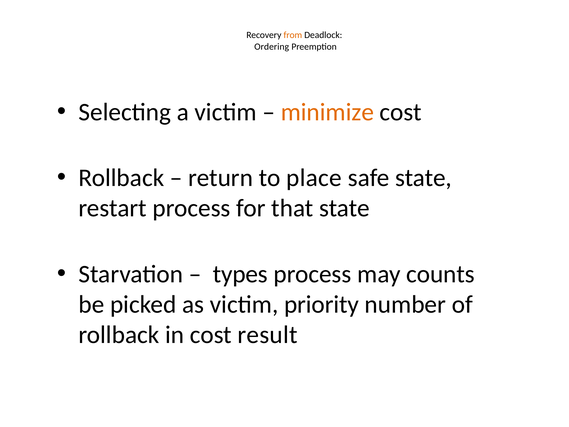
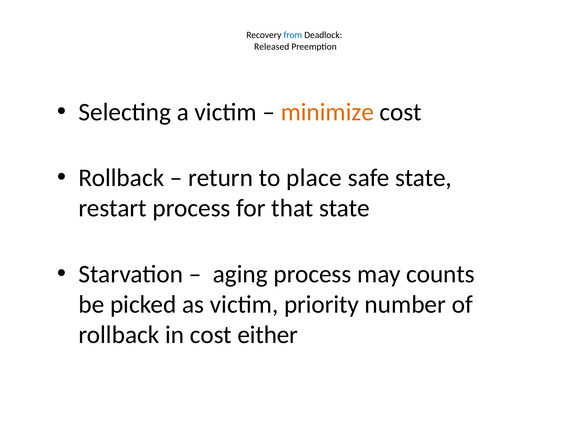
from colour: orange -> blue
Ordering: Ordering -> Released
types: types -> aging
result: result -> either
